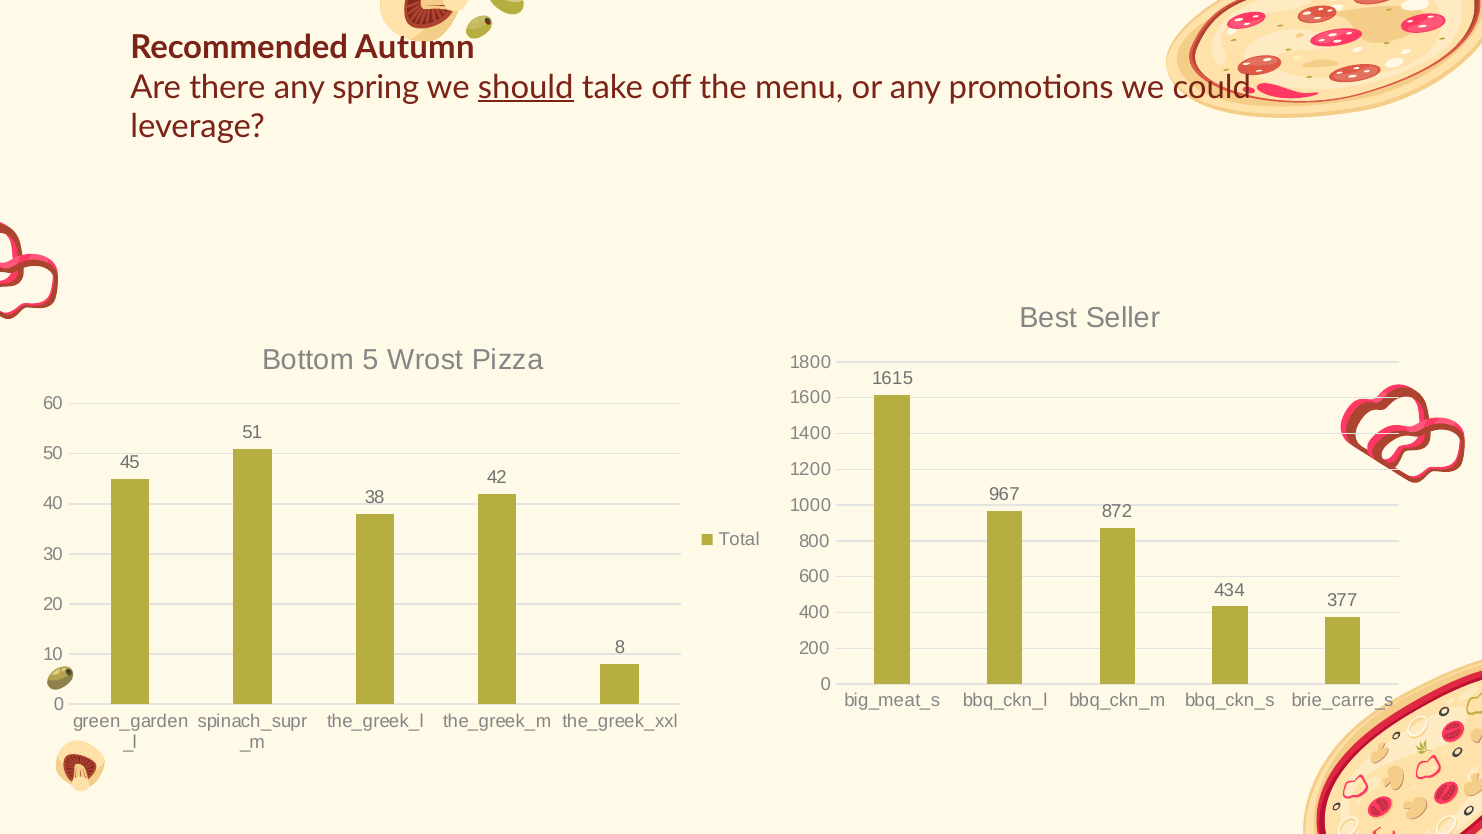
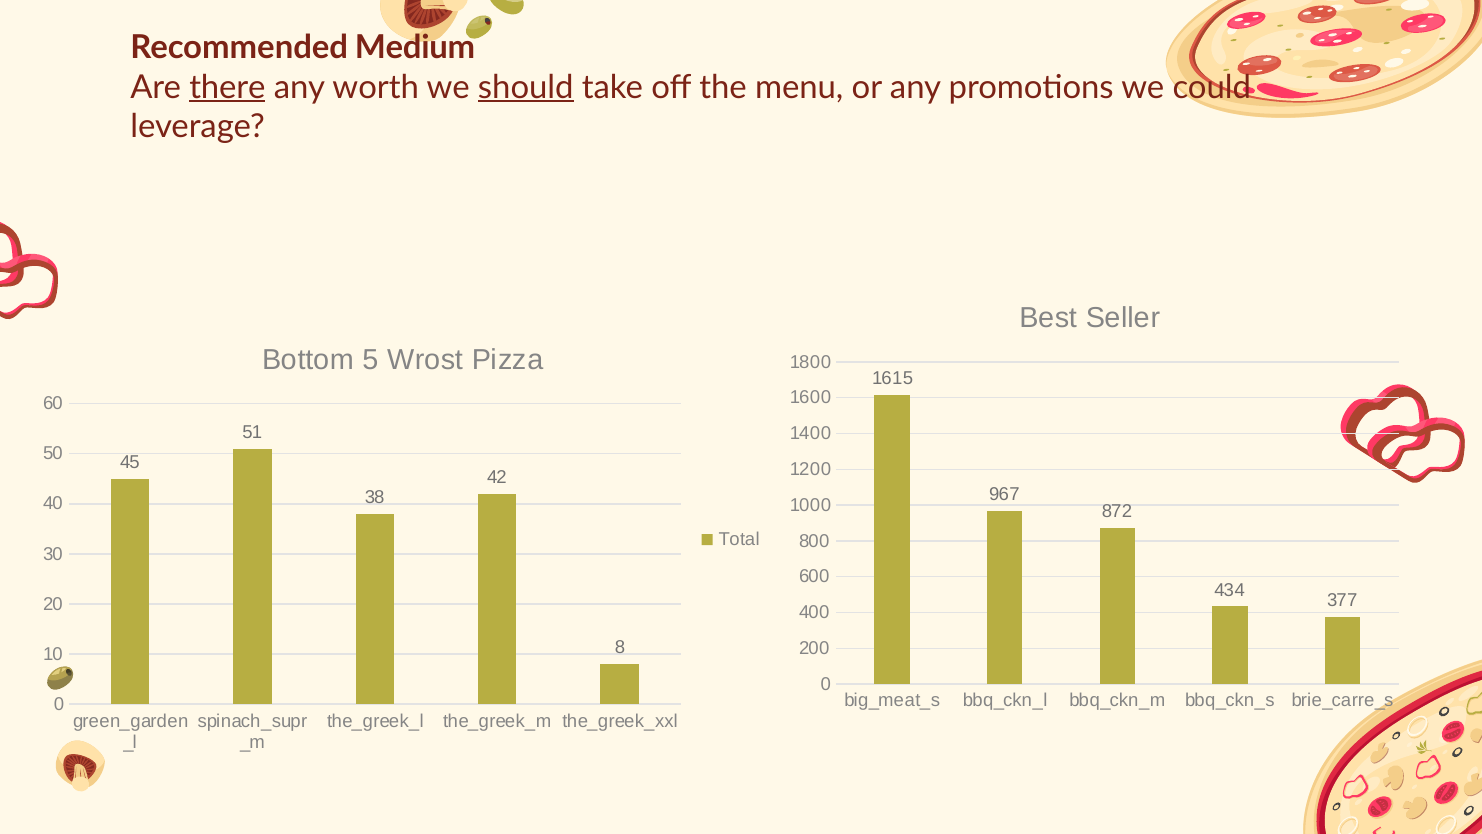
Autumn: Autumn -> Medium
there underline: none -> present
spring: spring -> worth
